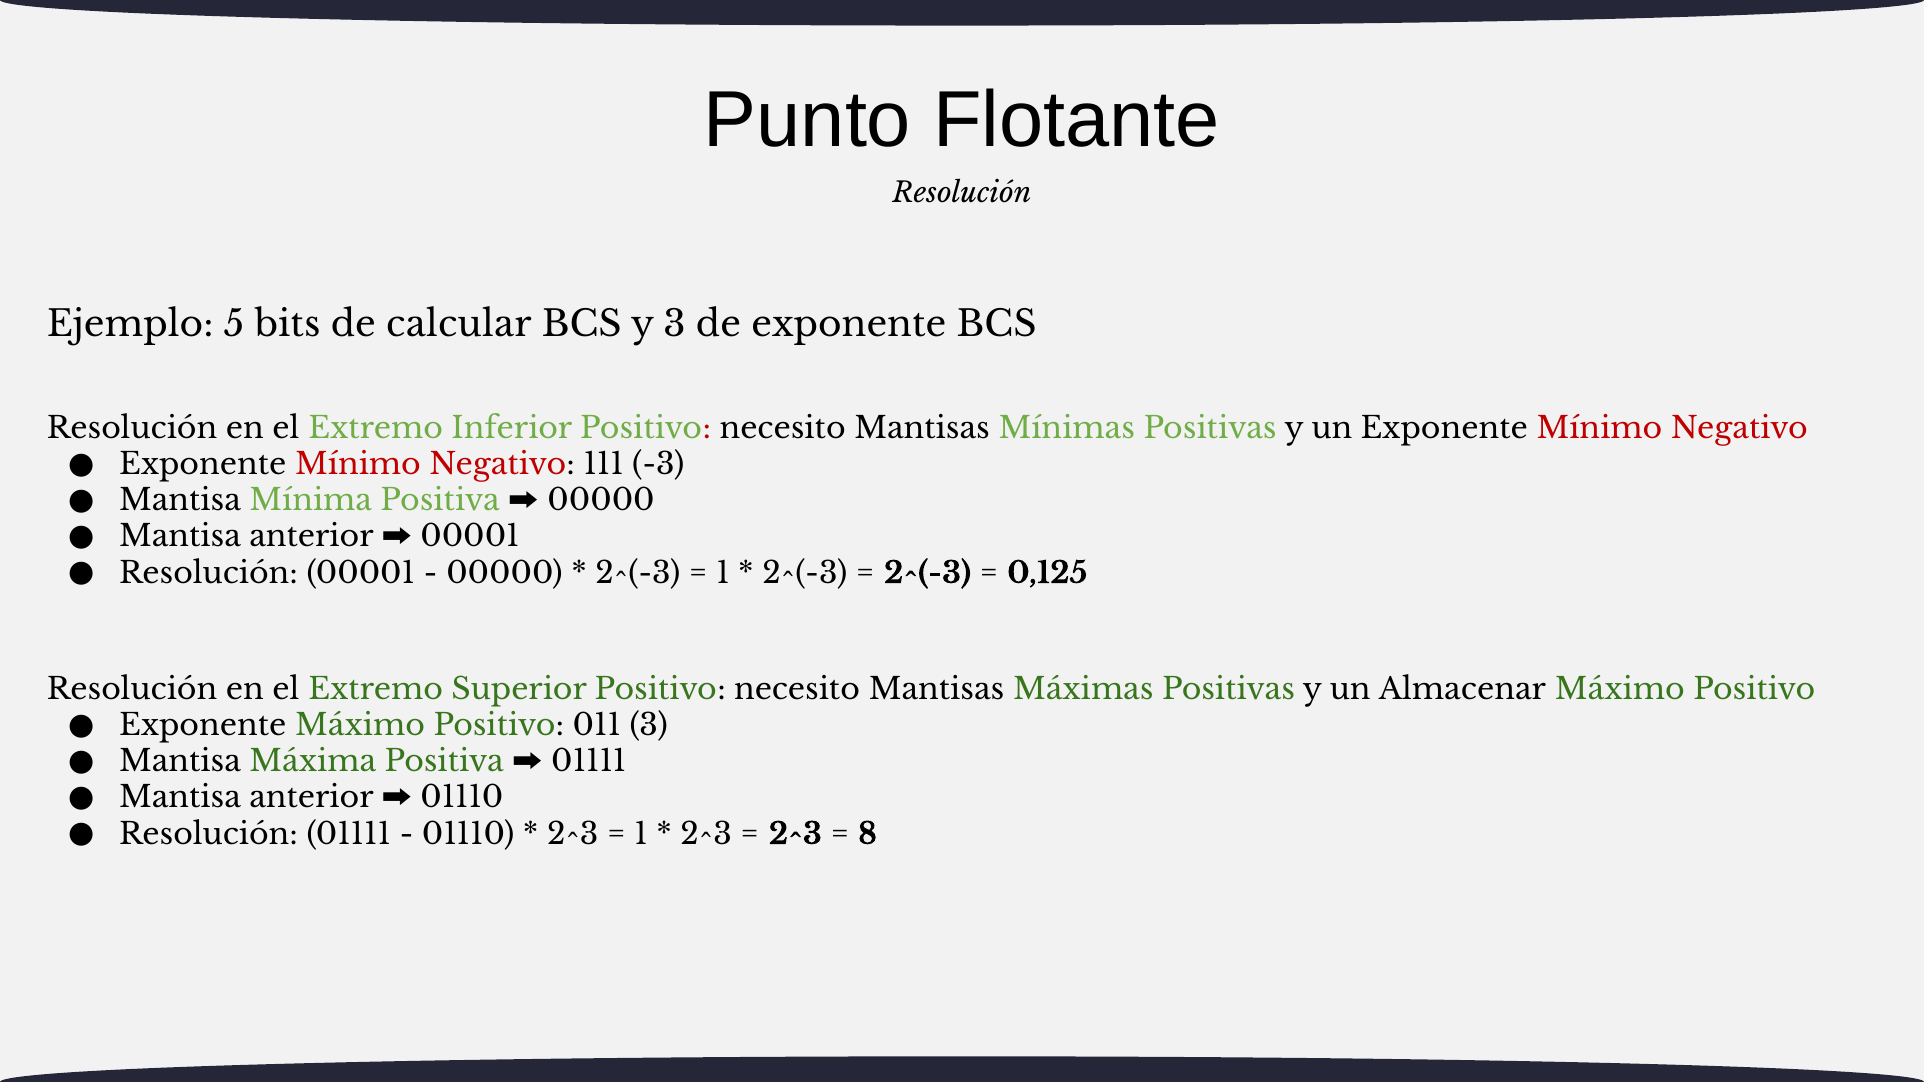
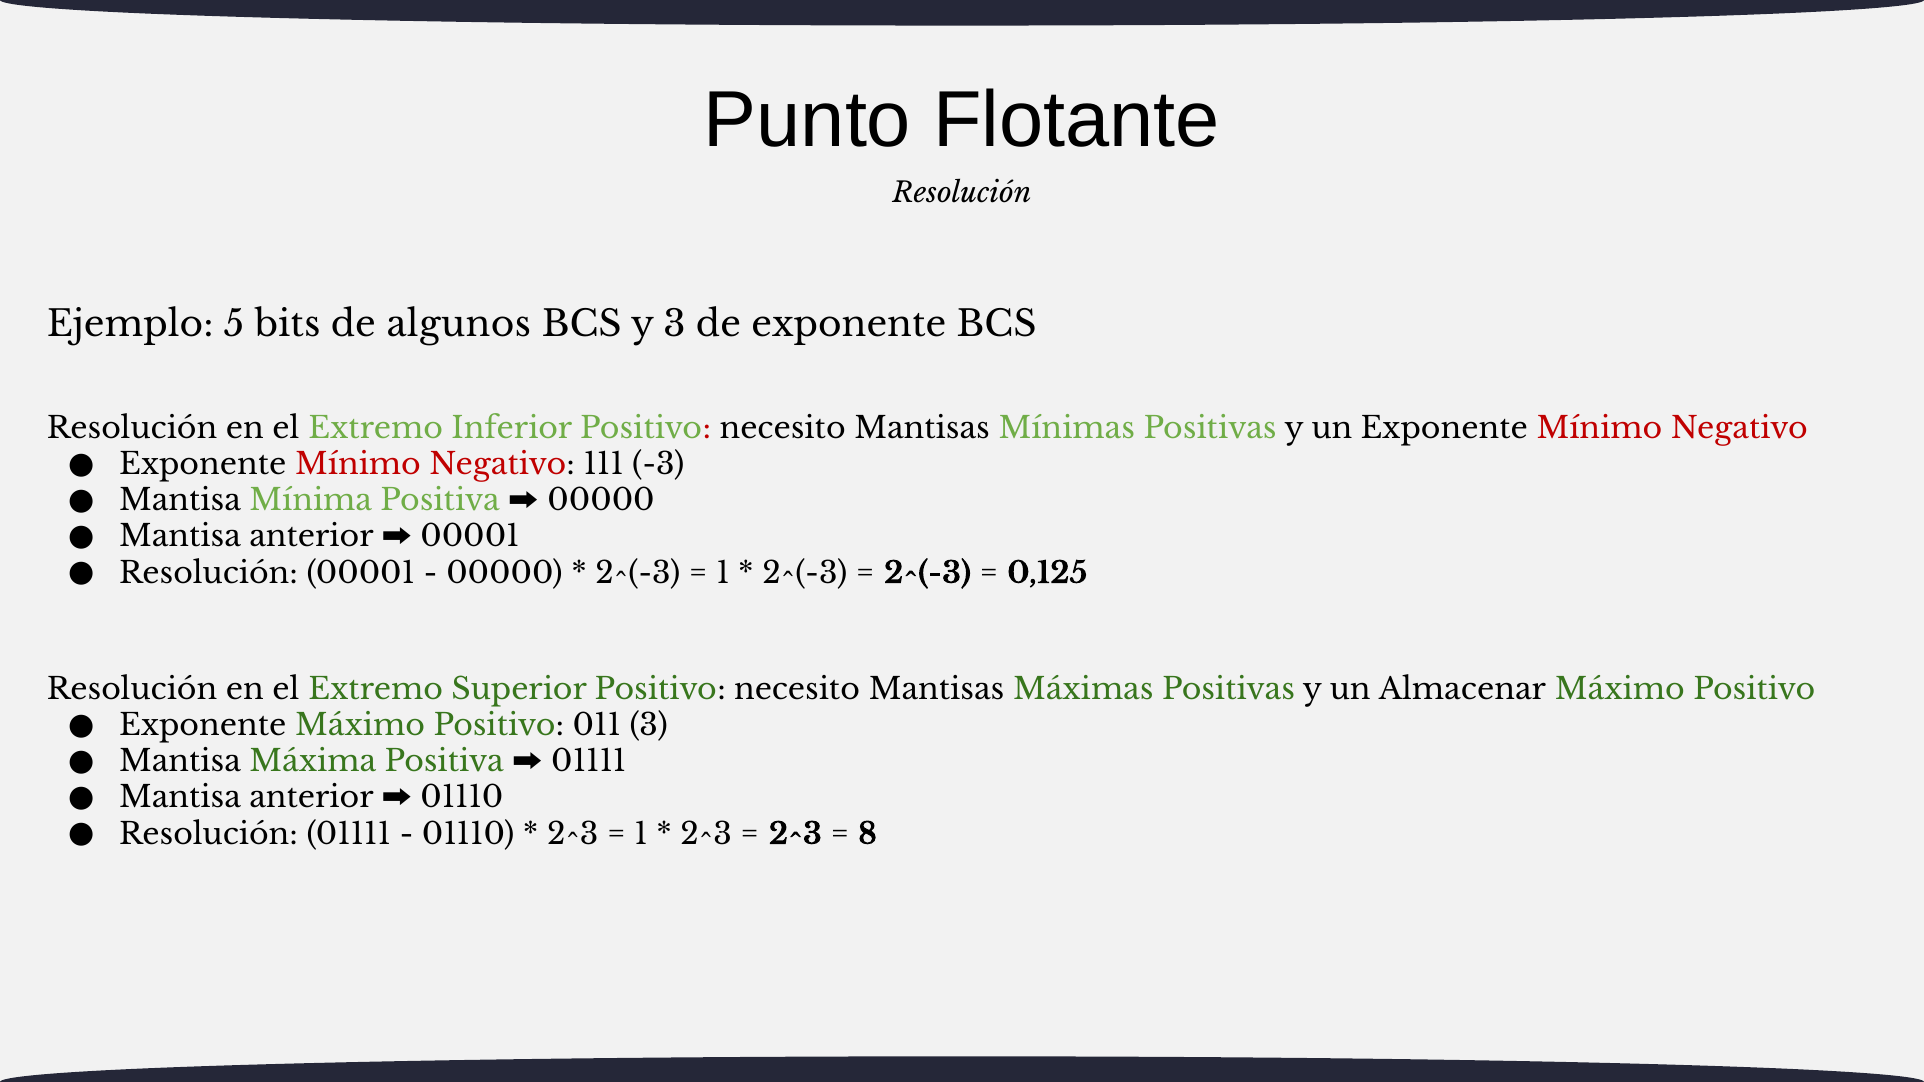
calcular: calcular -> algunos
